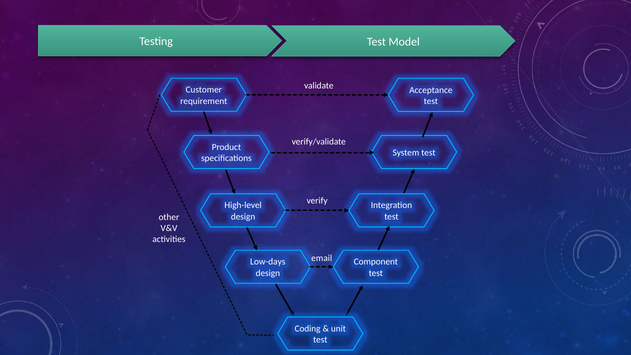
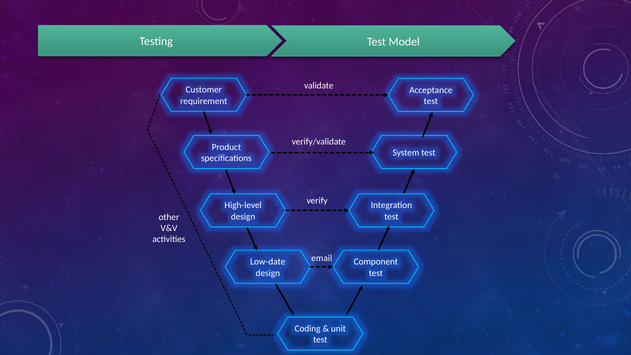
Low-days: Low-days -> Low-date
